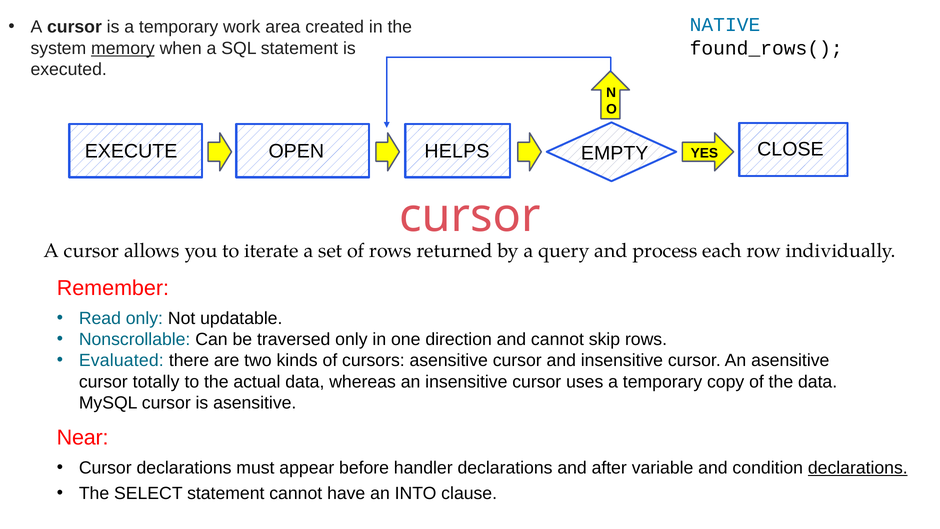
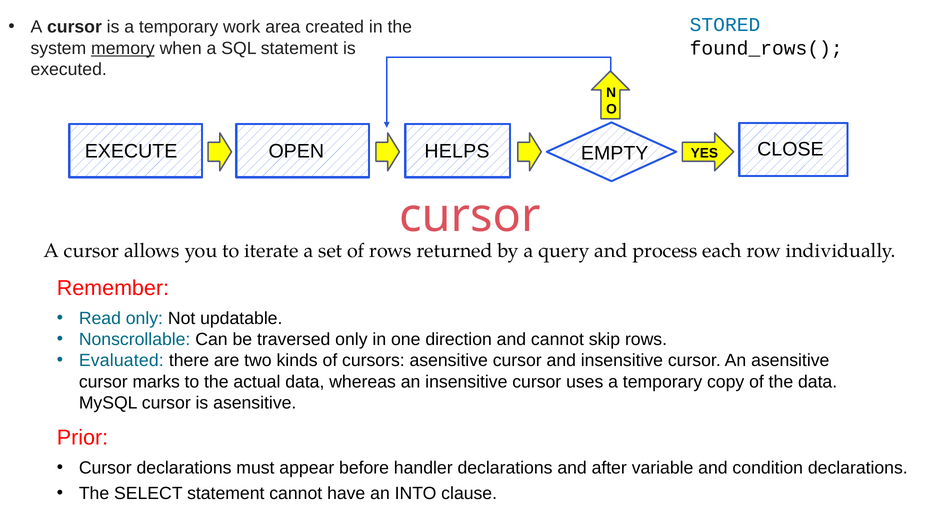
NATIVE: NATIVE -> STORED
totally: totally -> marks
Near: Near -> Prior
declarations at (858, 467) underline: present -> none
